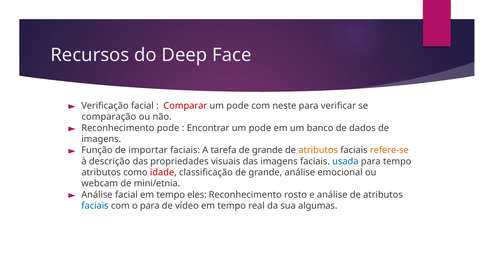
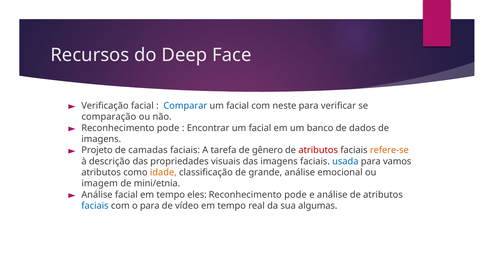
Comparar colour: red -> blue
pode at (238, 106): pode -> facial
Encontrar um pode: pode -> facial
Função: Função -> Projeto
importar: importar -> camadas
tarefa de grande: grande -> gênero
atributos at (318, 150) colour: orange -> red
para tempo: tempo -> vamos
idade colour: red -> orange
webcam: webcam -> imagem
rosto at (296, 195): rosto -> pode
